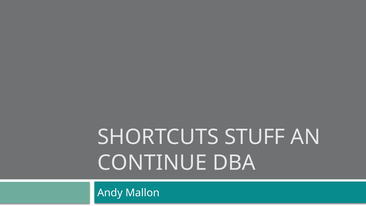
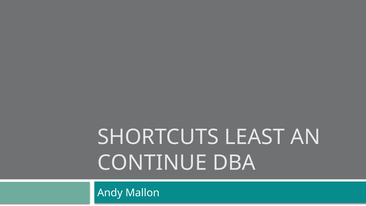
STUFF: STUFF -> LEAST
